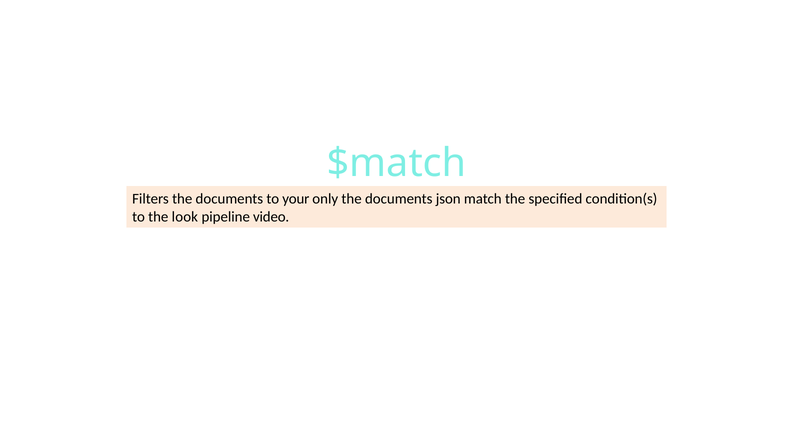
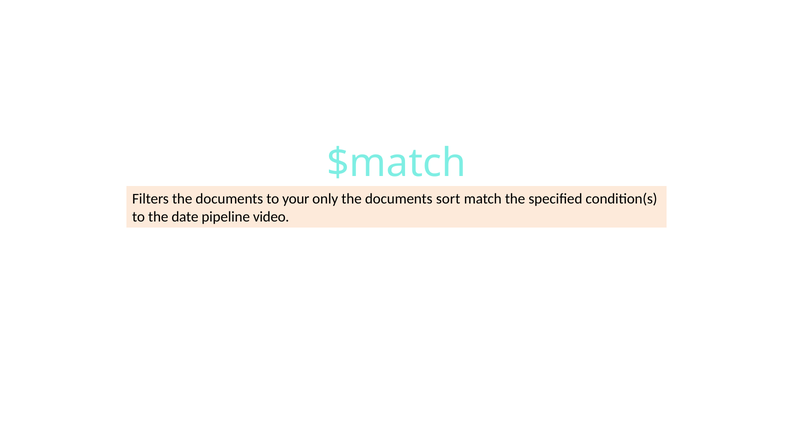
json: json -> sort
look: look -> date
